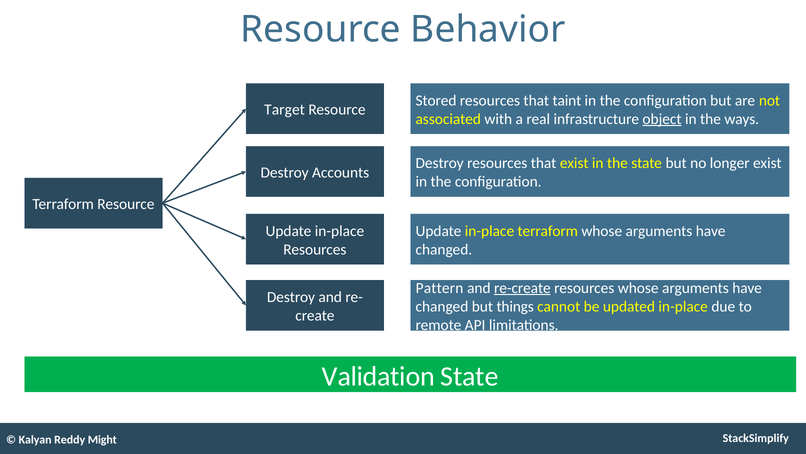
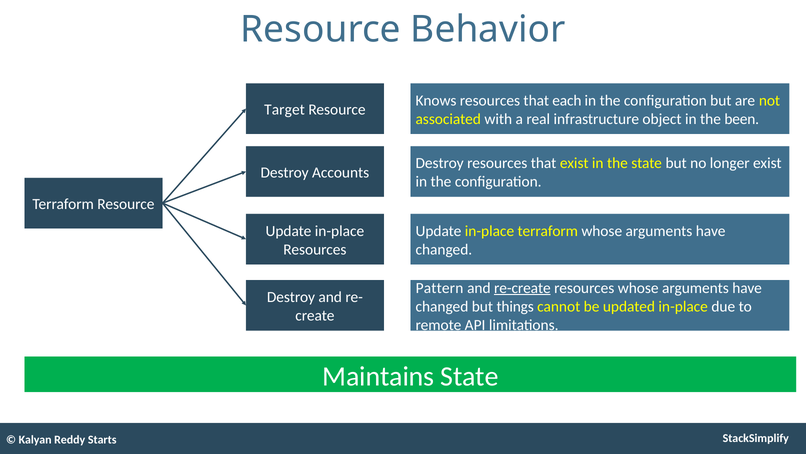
Stored: Stored -> Knows
taint: taint -> each
object underline: present -> none
ways: ways -> been
Validation: Validation -> Maintains
Might: Might -> Starts
